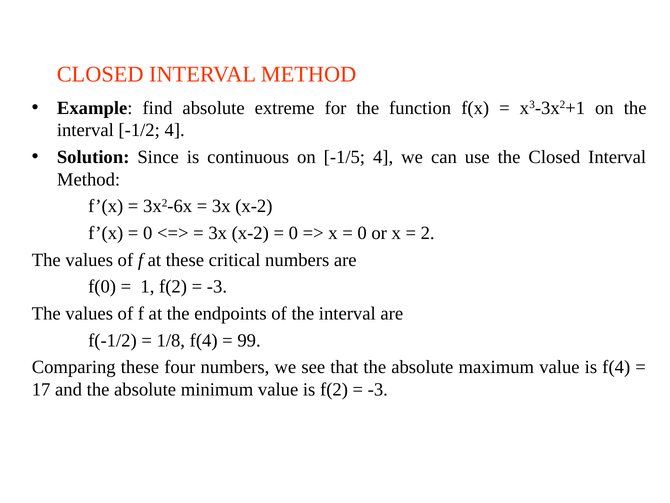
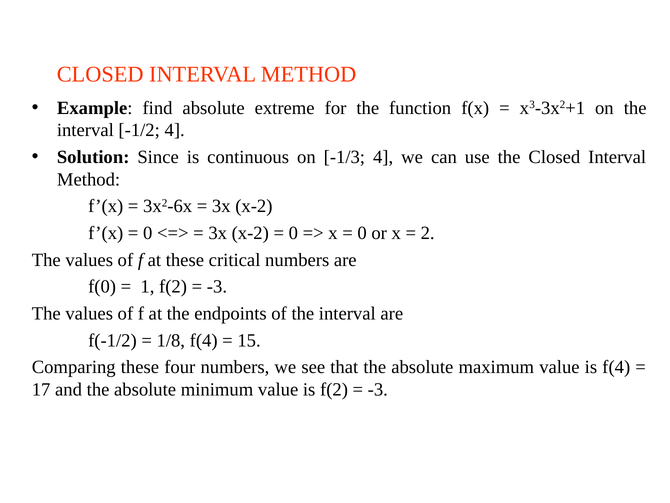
-1/5: -1/5 -> -1/3
99: 99 -> 15
